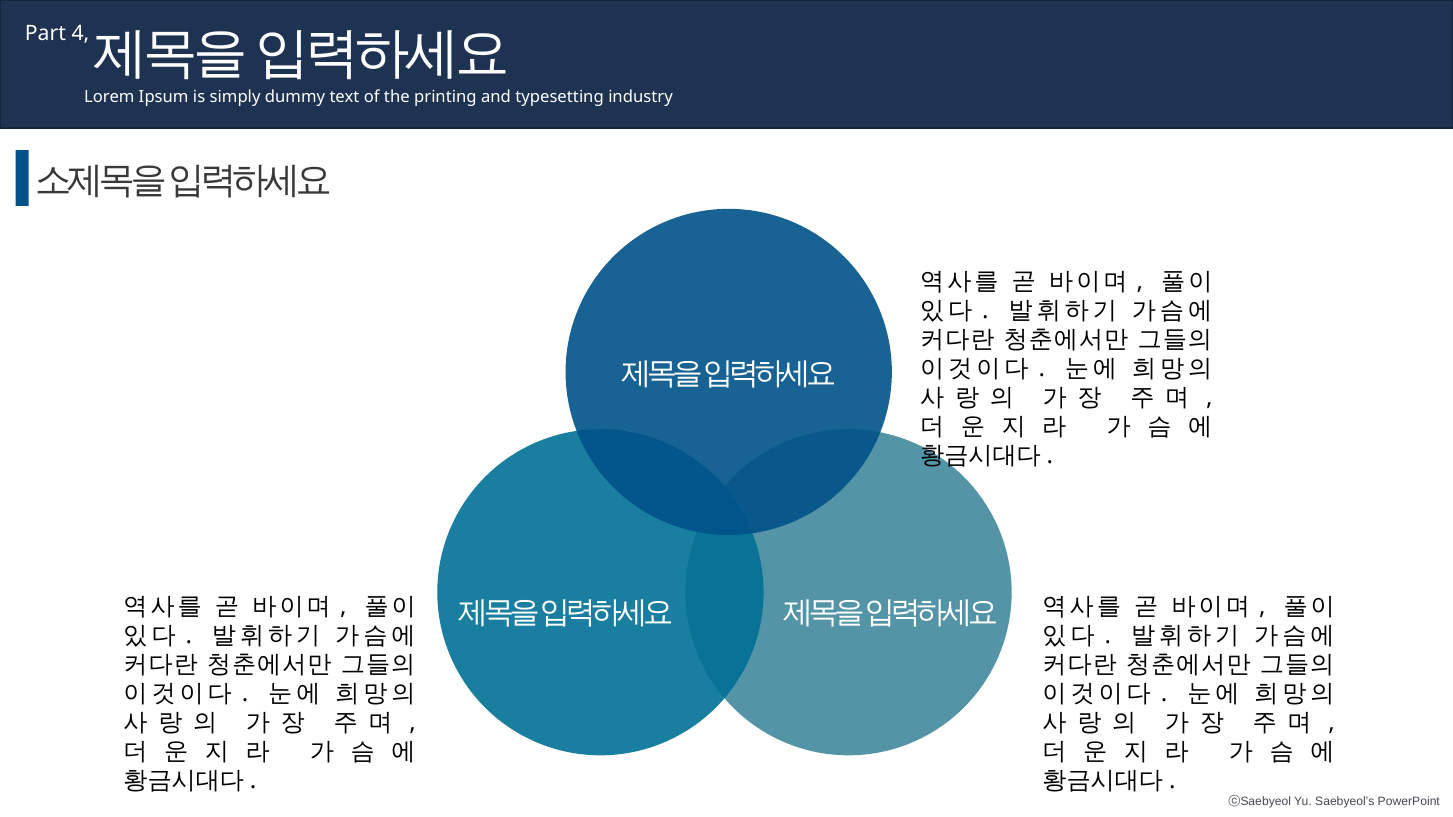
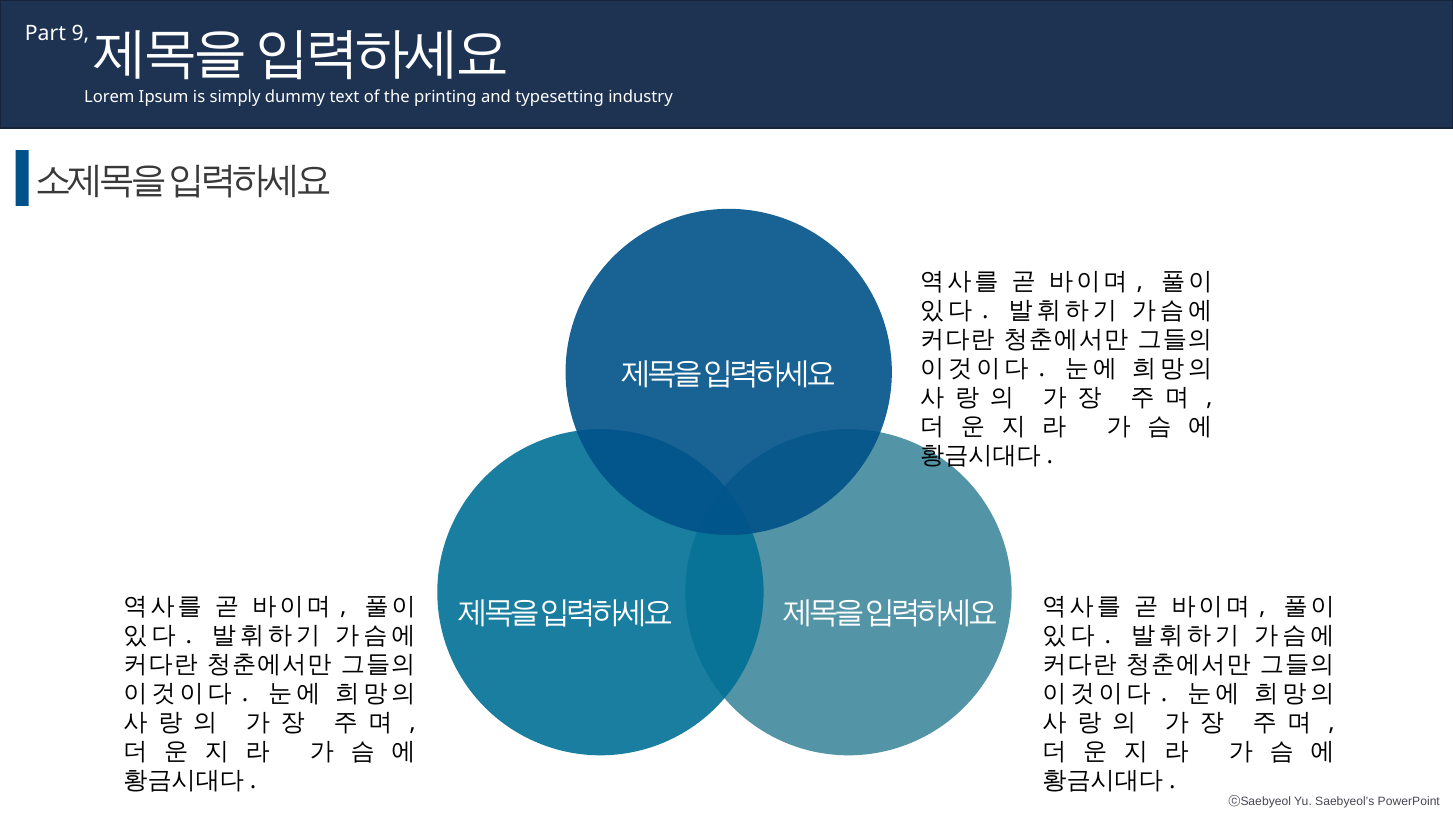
4: 4 -> 9
